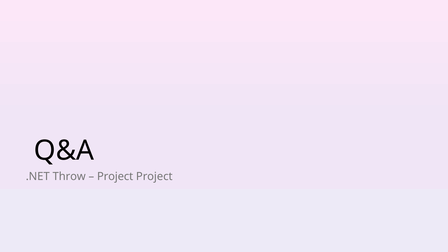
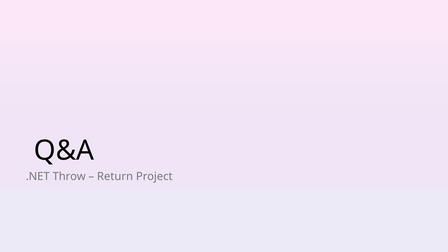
Project at (115, 176): Project -> Return
